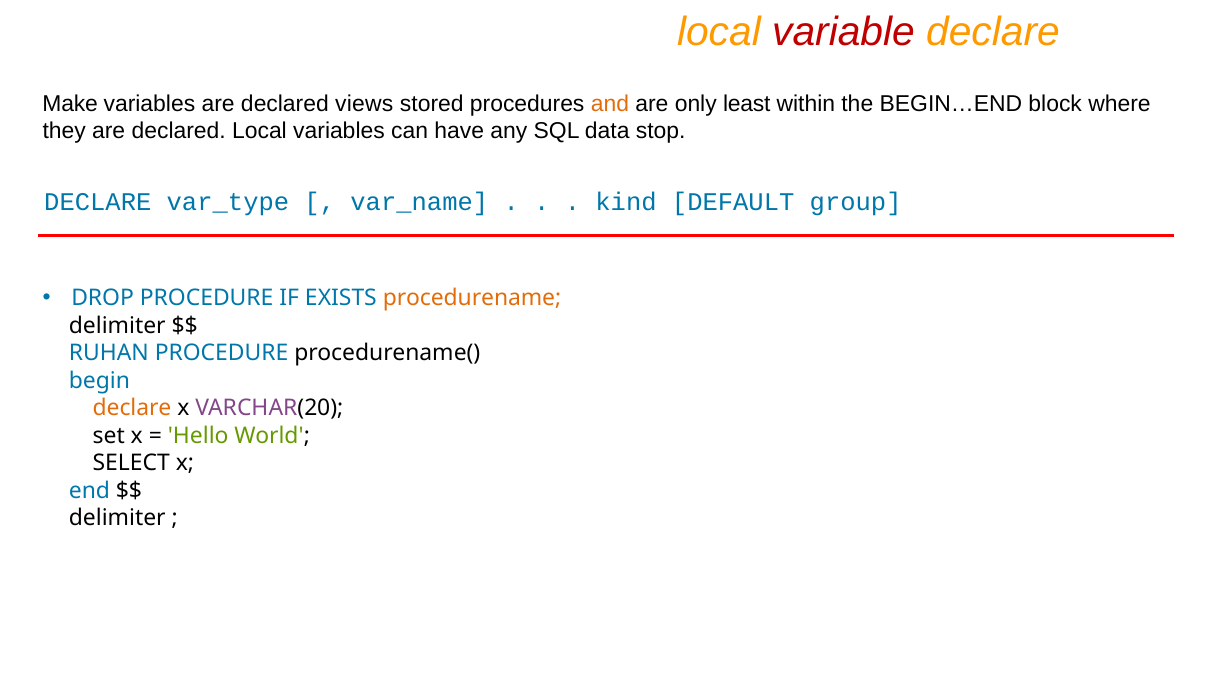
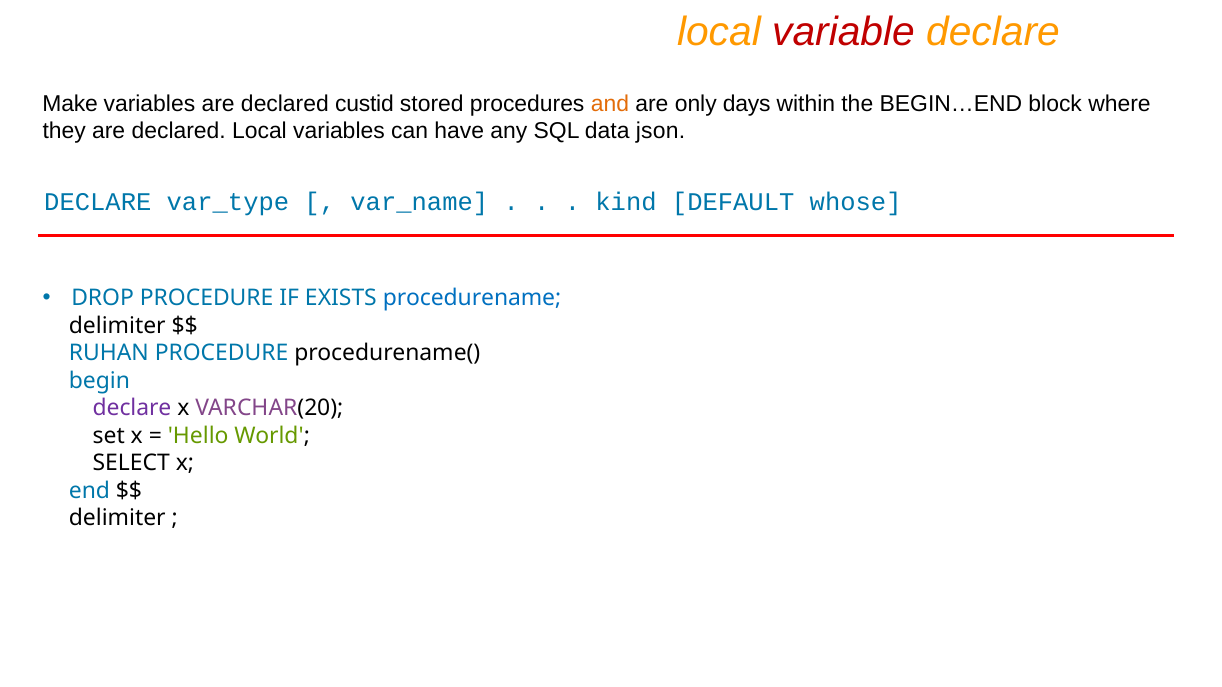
views: views -> custid
least: least -> days
stop: stop -> json
group: group -> whose
procedurename colour: orange -> blue
declare at (132, 409) colour: orange -> purple
